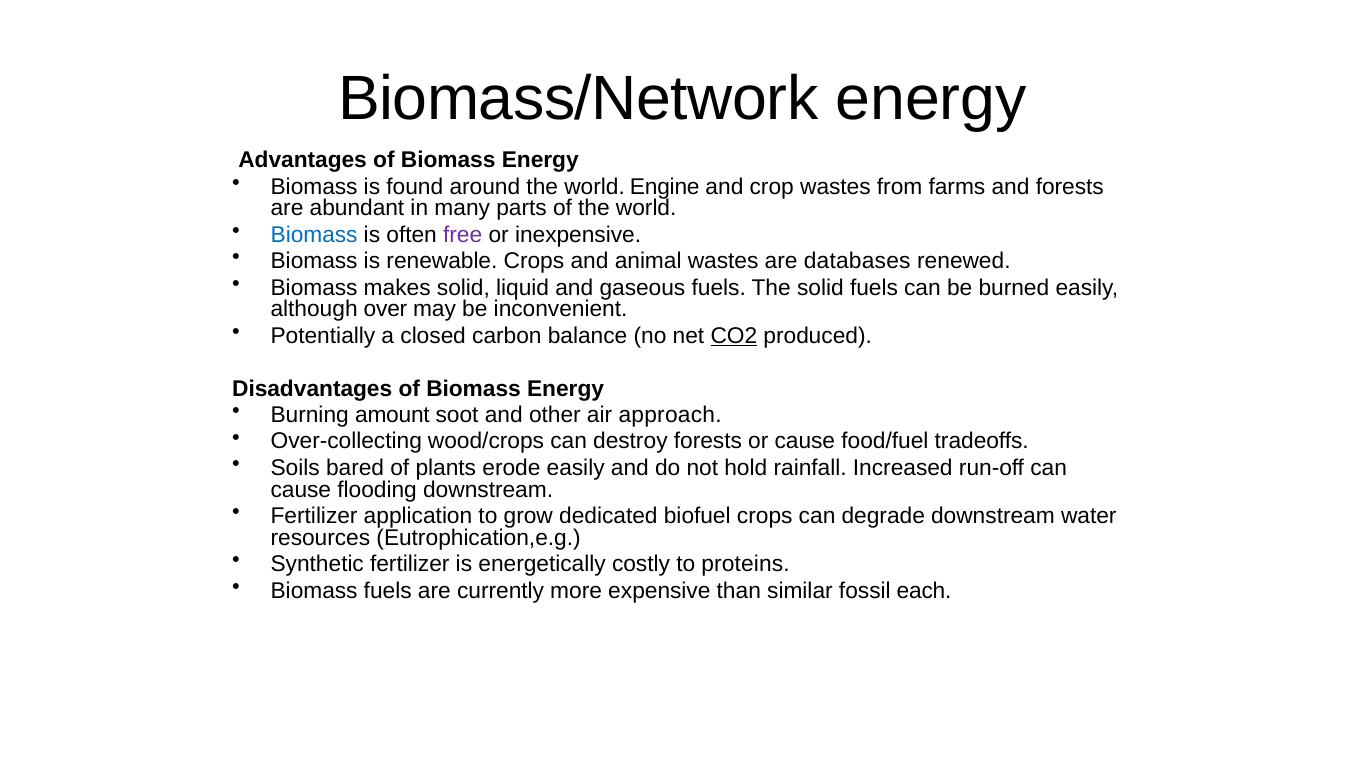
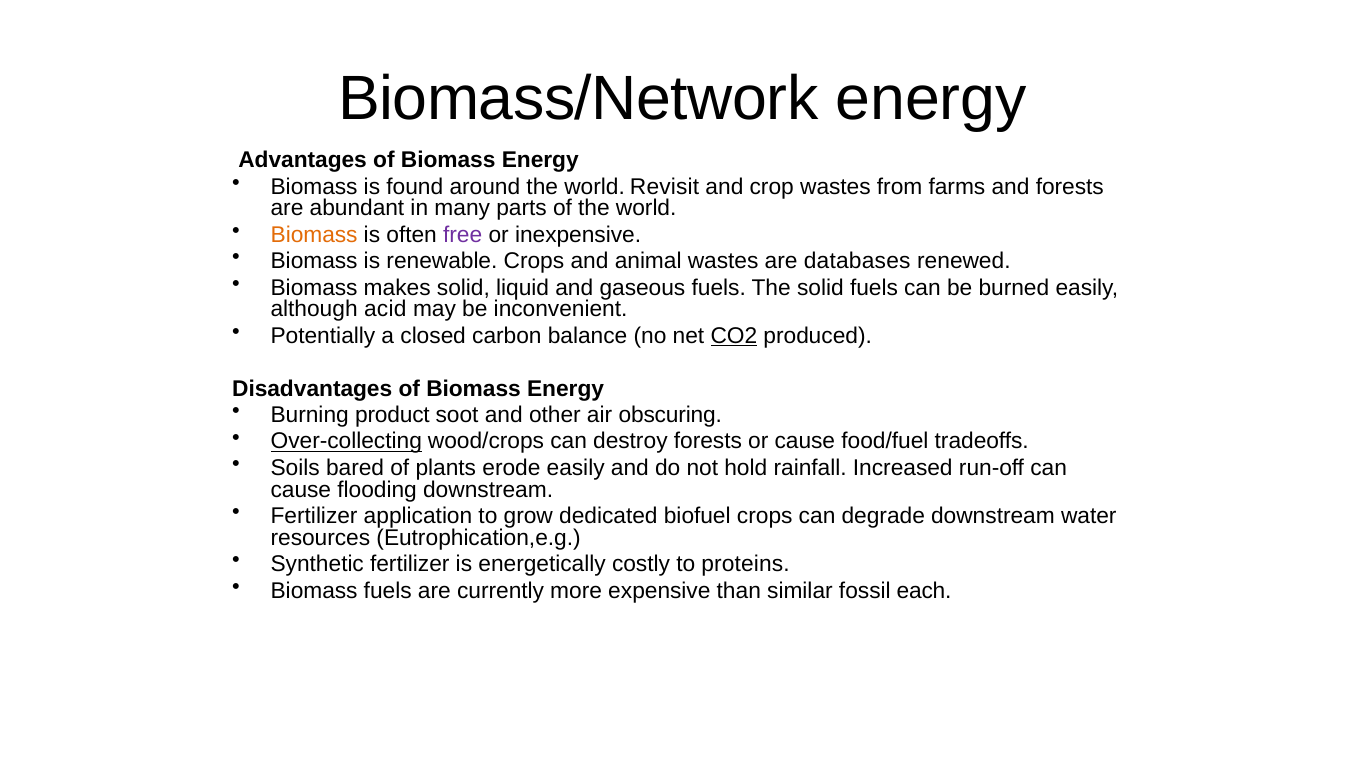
Engine: Engine -> Revisit
Biomass at (314, 235) colour: blue -> orange
over: over -> acid
amount: amount -> product
approach: approach -> obscuring
Over-collecting underline: none -> present
